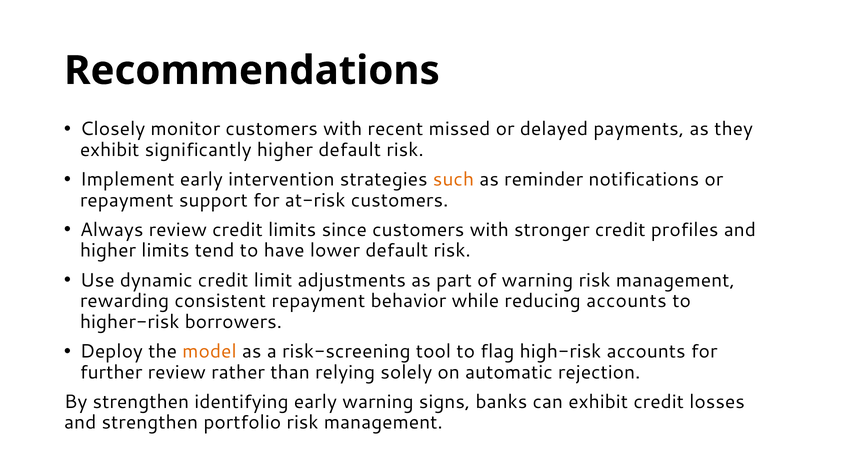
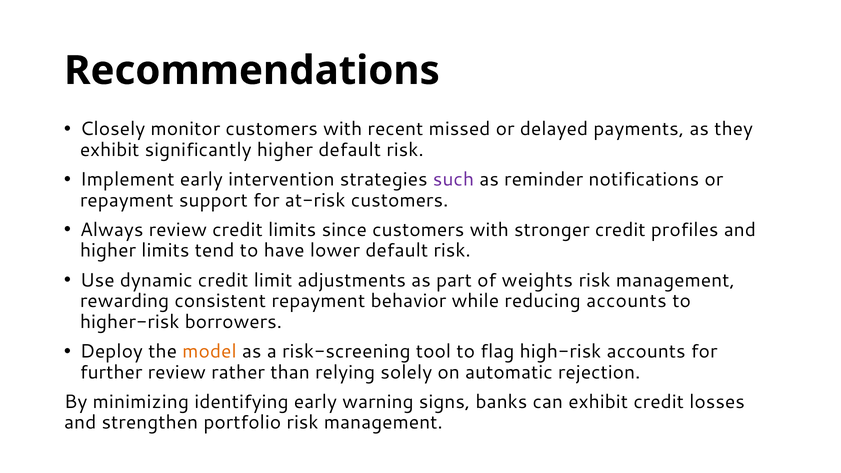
such colour: orange -> purple
of warning: warning -> weights
By strengthen: strengthen -> minimizing
